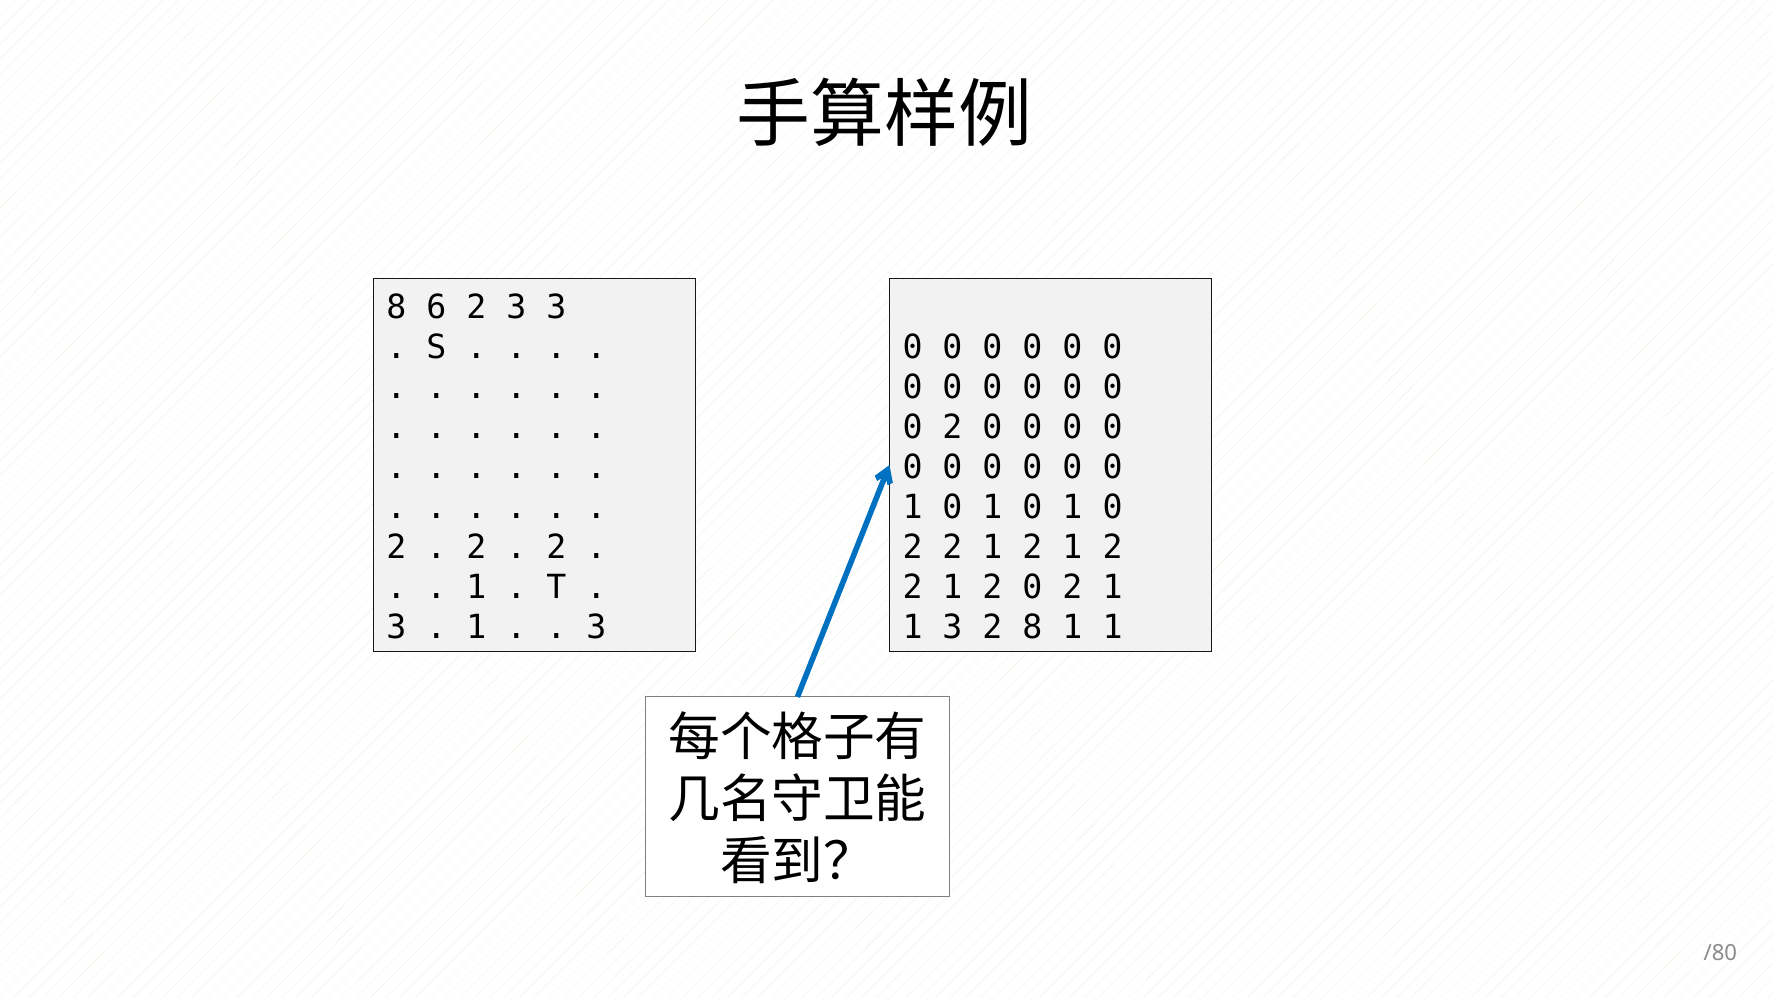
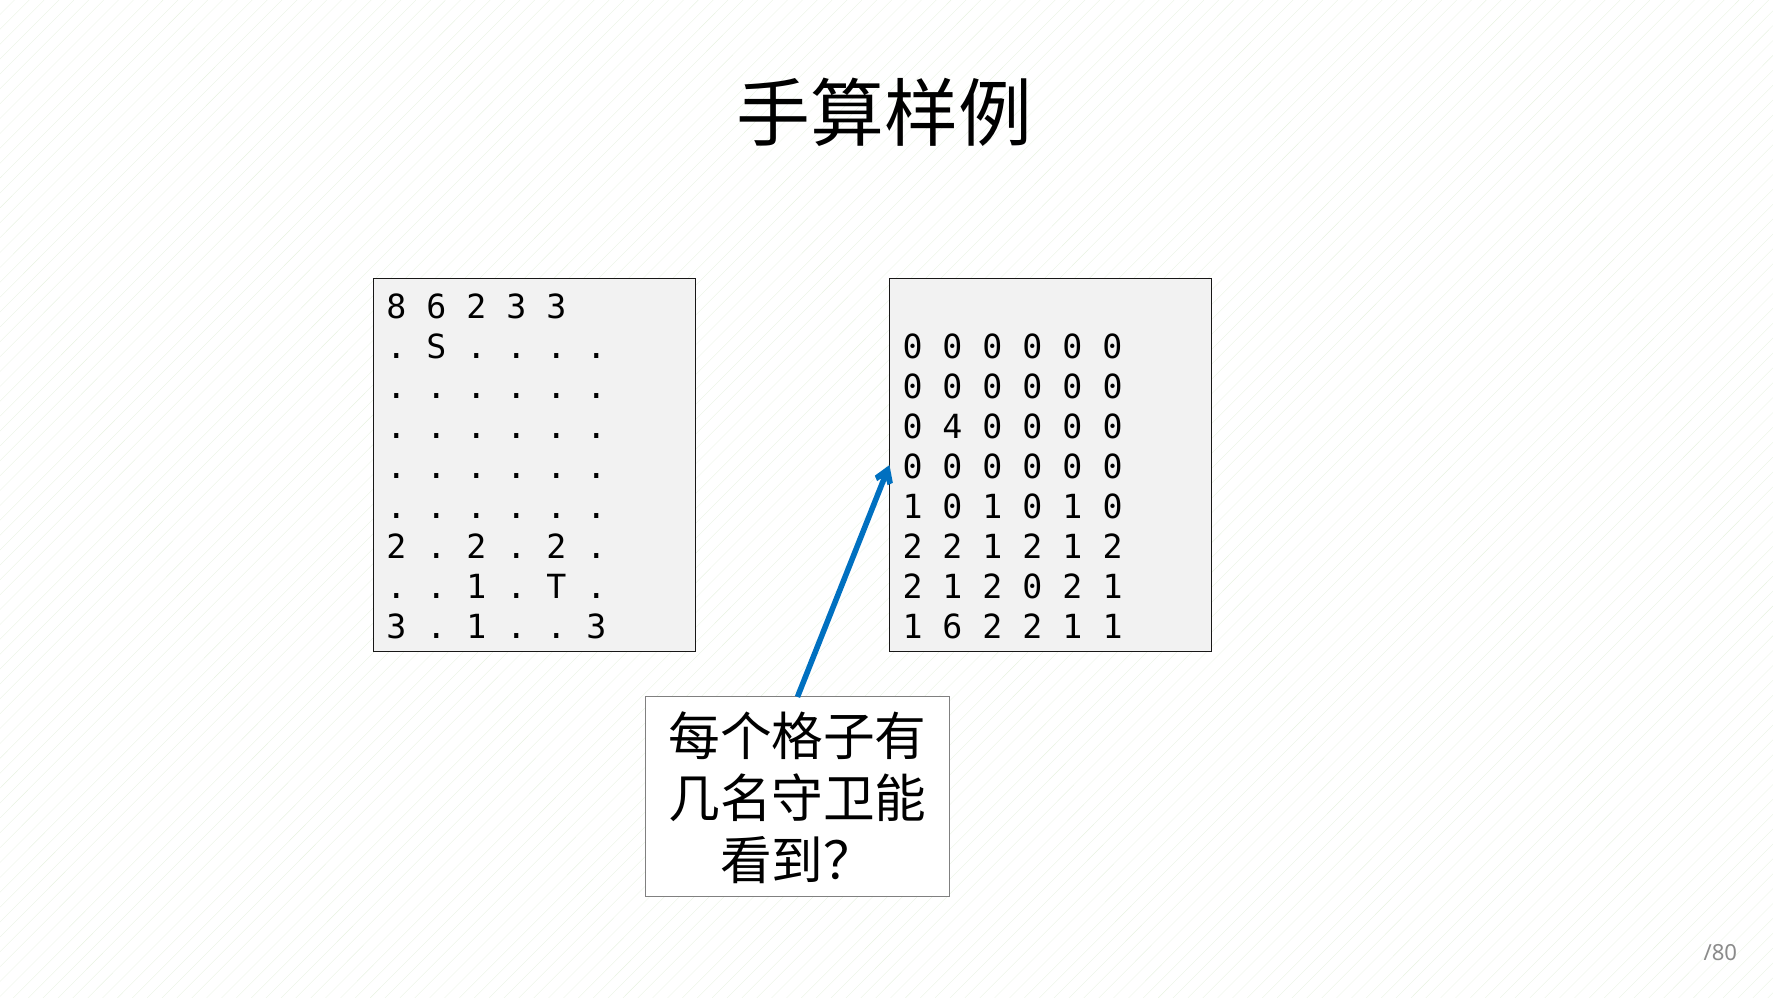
2 at (952, 427): 2 -> 4
1 3: 3 -> 6
8 at (1032, 627): 8 -> 2
